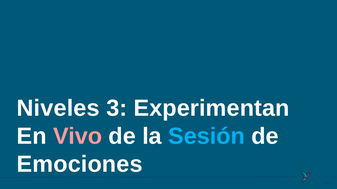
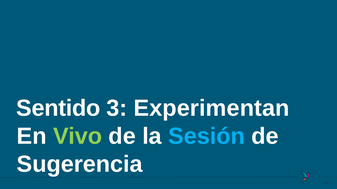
Niveles: Niveles -> Sentido
Vivo colour: pink -> light green
Emociones: Emociones -> Sugerencia
